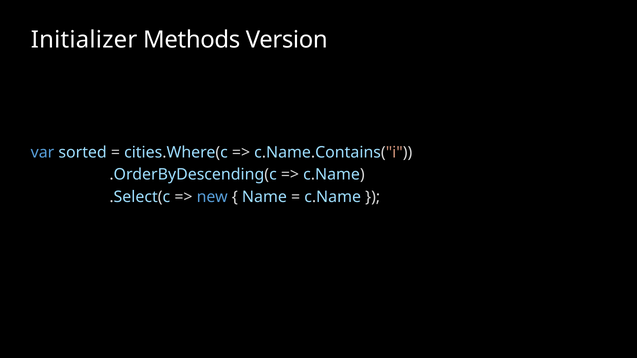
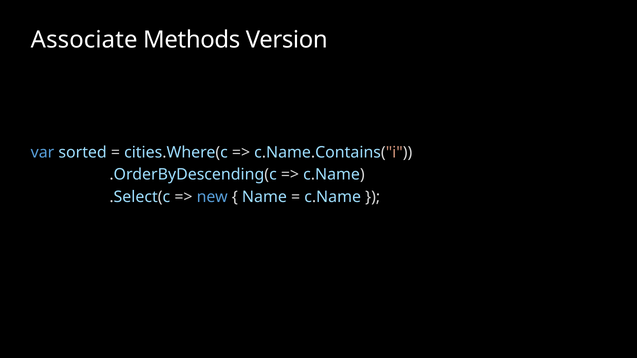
Initializer: Initializer -> Associate
